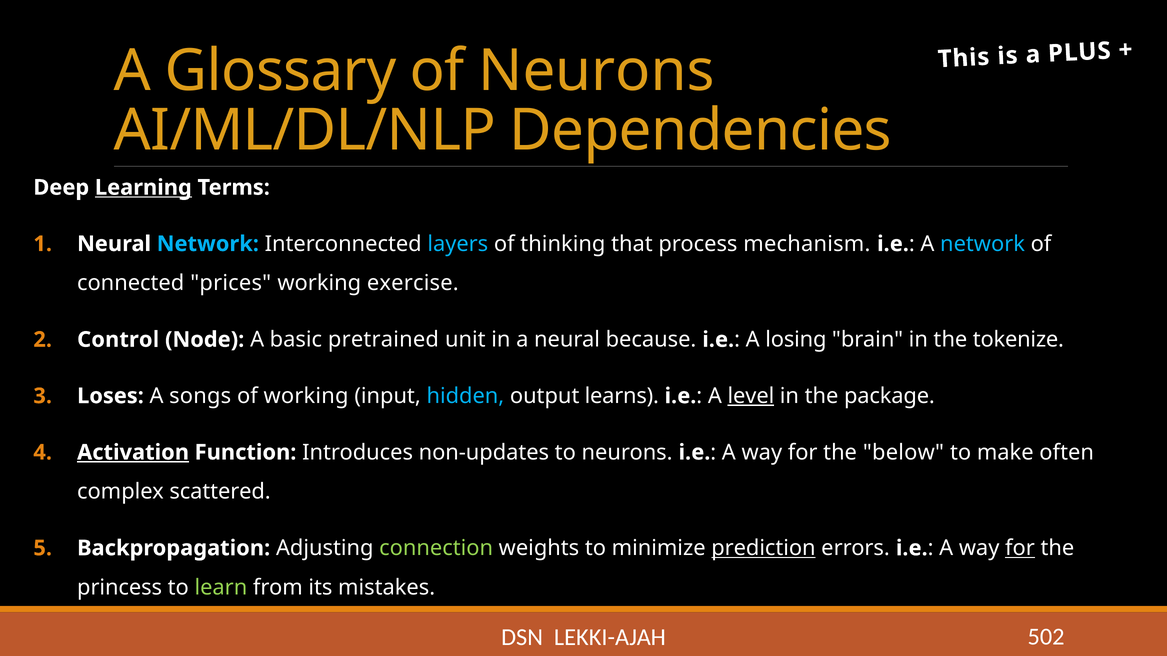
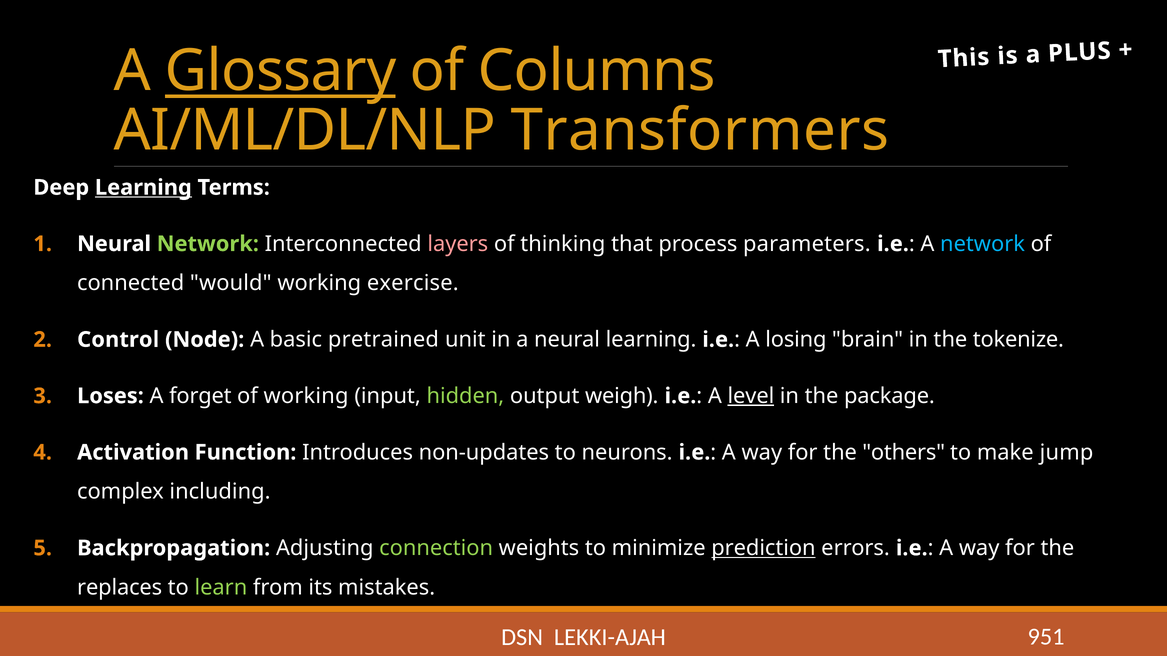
Glossary underline: none -> present
of Neurons: Neurons -> Columns
Dependencies: Dependencies -> Transformers
Network at (208, 244) colour: light blue -> light green
layers colour: light blue -> pink
mechanism: mechanism -> parameters
prices: prices -> would
neural because: because -> learning
songs: songs -> forget
hidden colour: light blue -> light green
learns: learns -> weigh
Activation underline: present -> none
below: below -> others
often: often -> jump
scattered: scattered -> including
for at (1020, 548) underline: present -> none
princess: princess -> replaces
502: 502 -> 951
